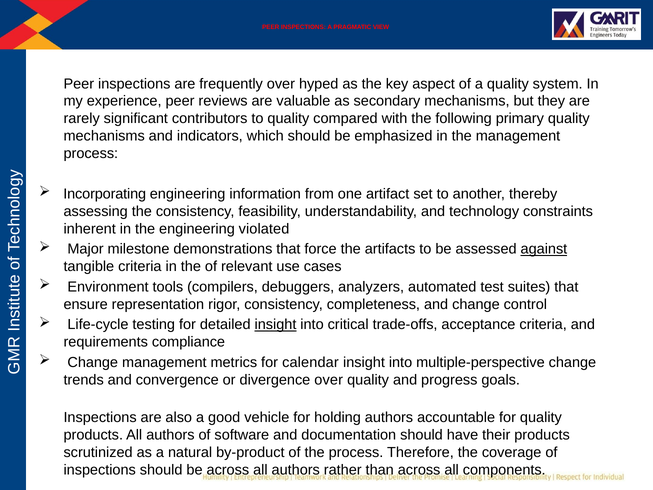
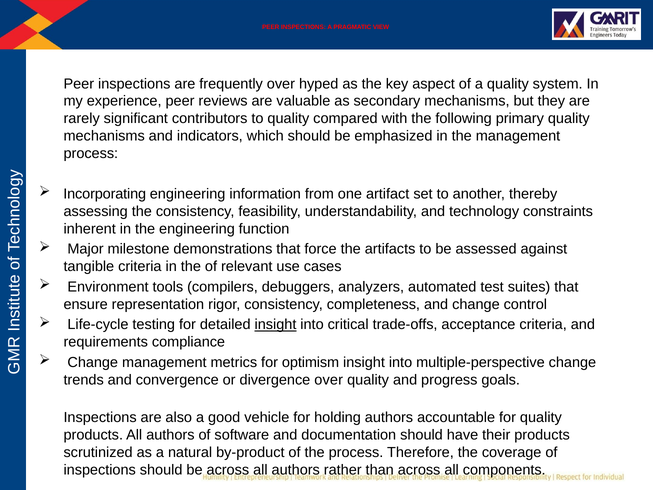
violated: violated -> function
against underline: present -> none
calendar: calendar -> optimism
